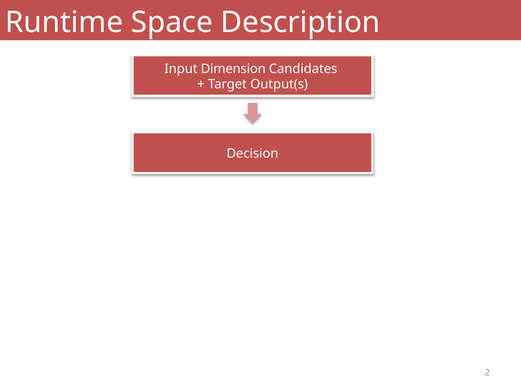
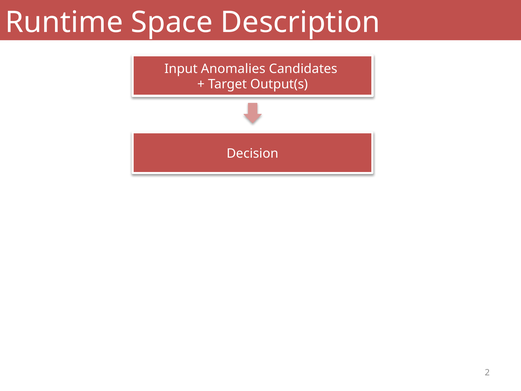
Dimension: Dimension -> Anomalies
